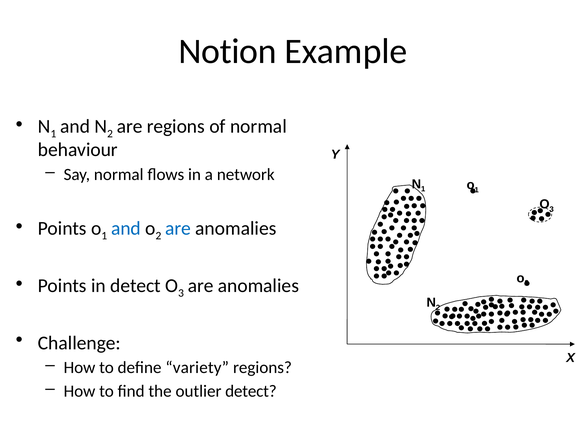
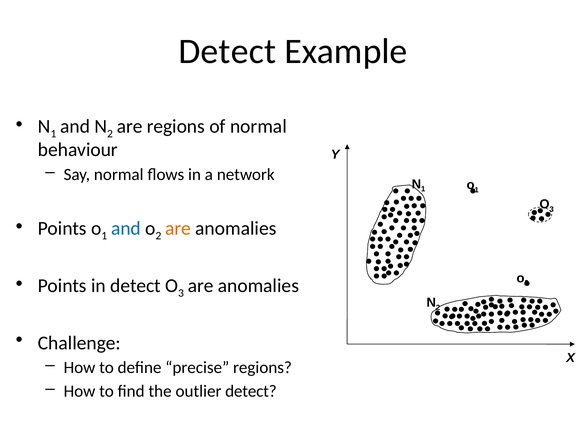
Notion at (228, 51): Notion -> Detect
are at (178, 228) colour: blue -> orange
variety: variety -> precise
